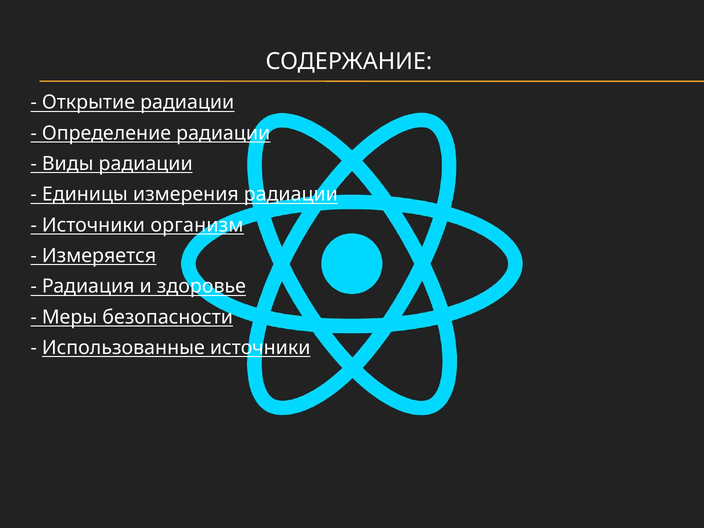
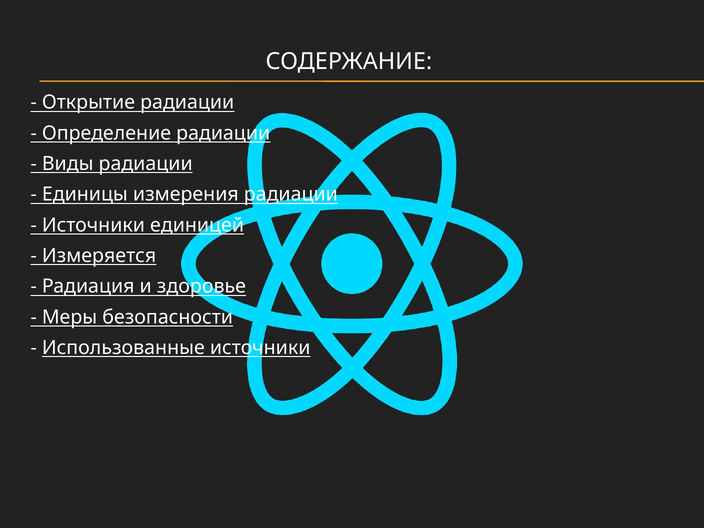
организм: организм -> единицей
